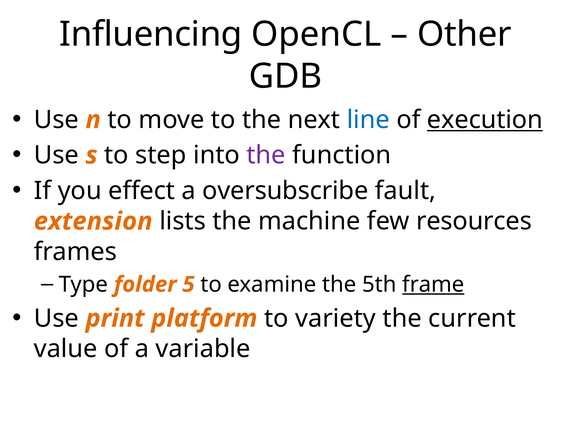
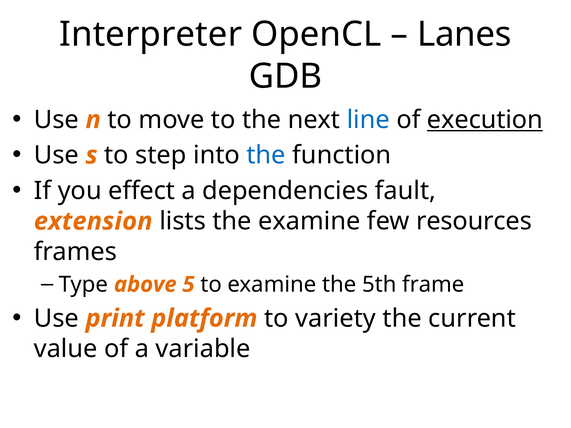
Influencing: Influencing -> Interpreter
Other: Other -> Lanes
the at (266, 155) colour: purple -> blue
oversubscribe: oversubscribe -> dependencies
the machine: machine -> examine
folder: folder -> above
frame underline: present -> none
